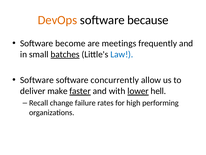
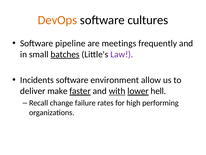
because: because -> cultures
become: become -> pipeline
Law colour: blue -> purple
Software at (37, 80): Software -> Incidents
concurrently: concurrently -> environment
with underline: none -> present
